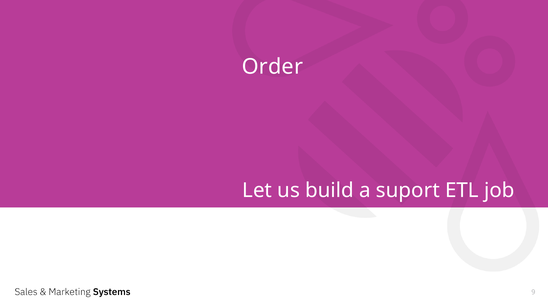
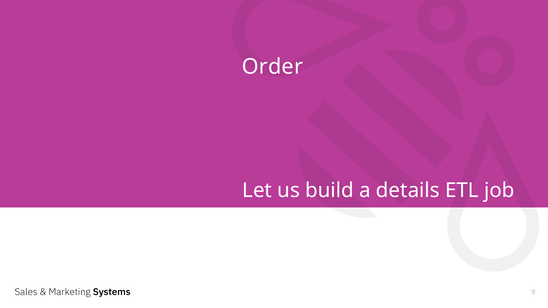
suport: suport -> details
